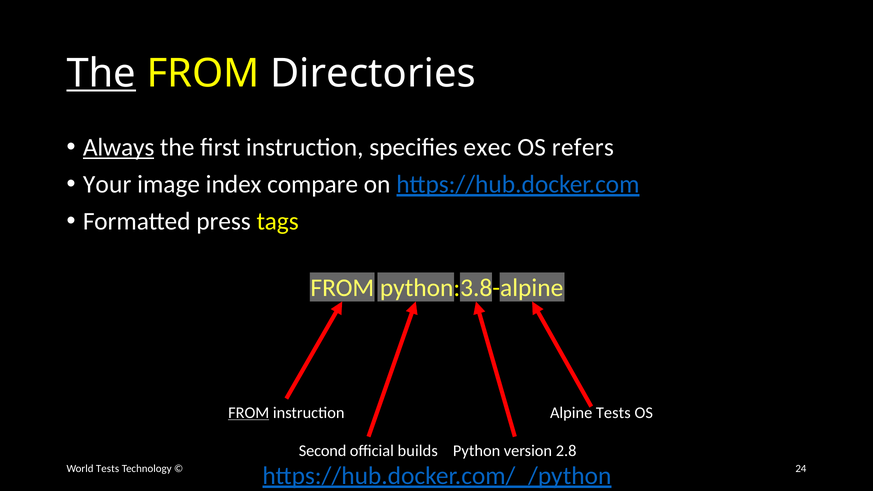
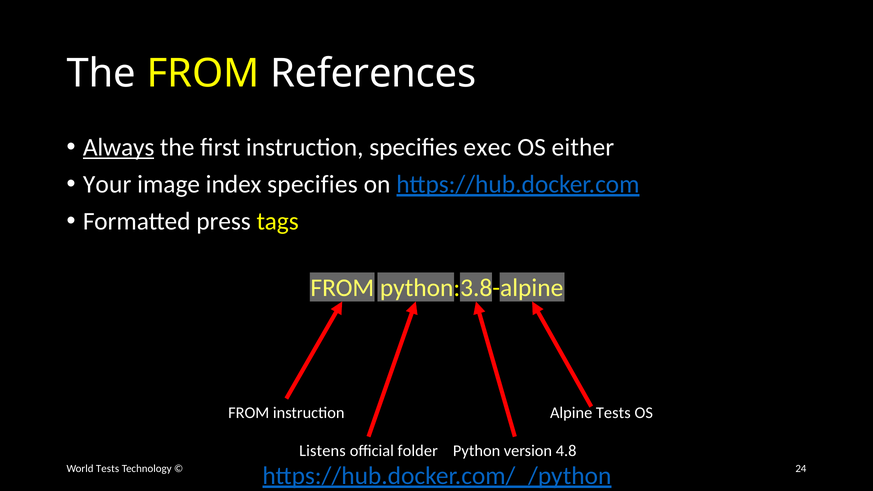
The at (101, 73) underline: present -> none
Directories: Directories -> References
refers: refers -> either
index compare: compare -> specifies
FROM at (249, 413) underline: present -> none
Second: Second -> Listens
builds: builds -> folder
2.8: 2.8 -> 4.8
